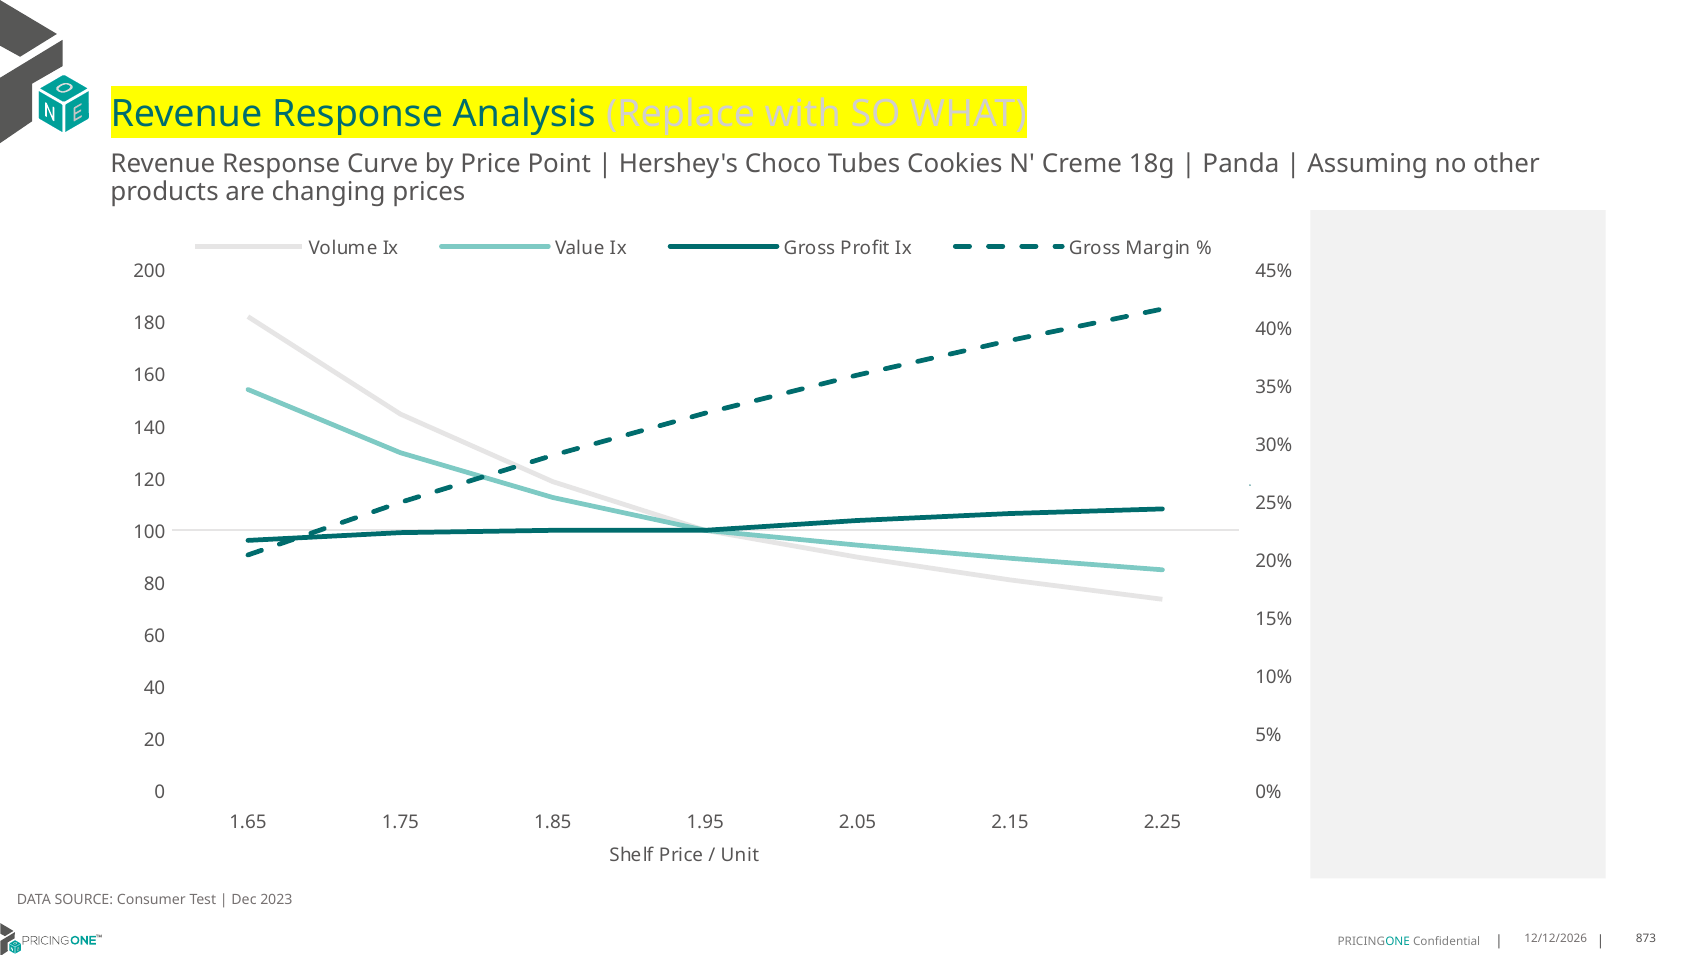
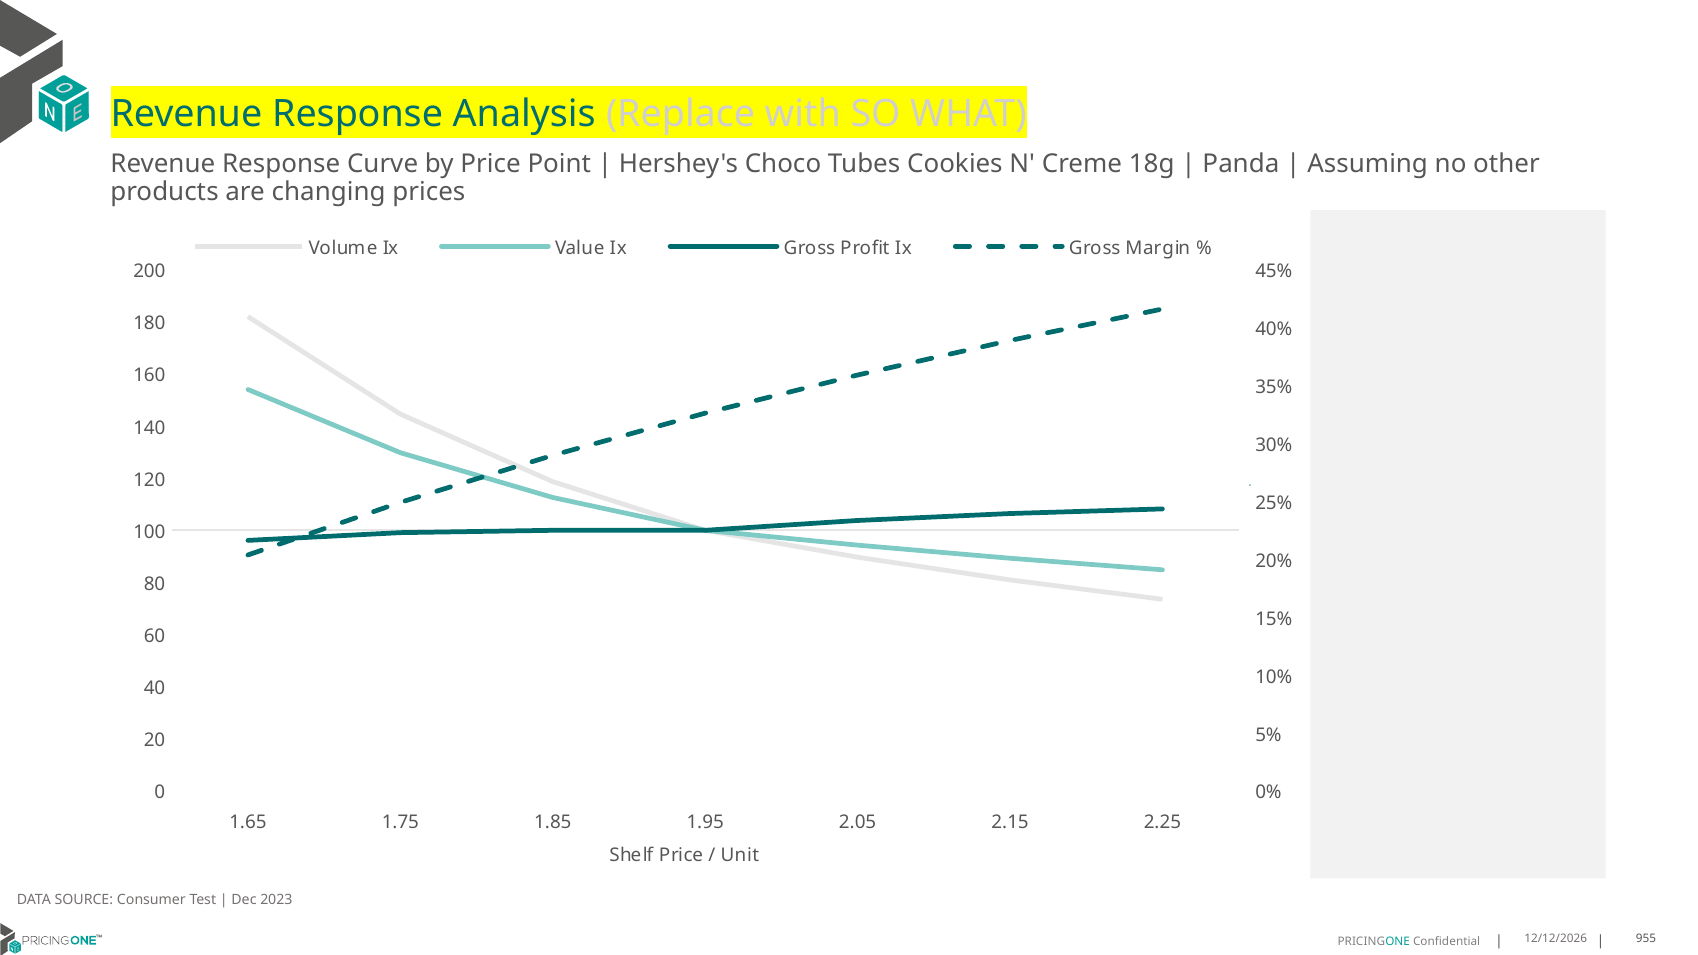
873: 873 -> 955
